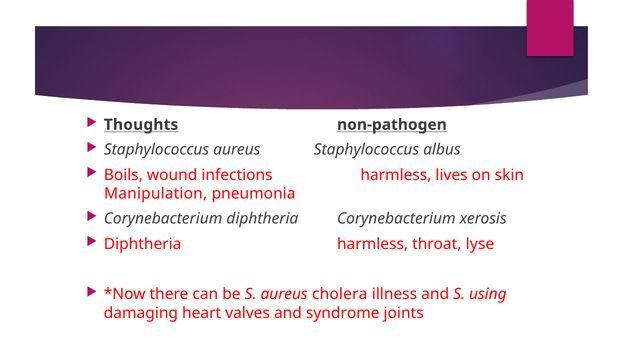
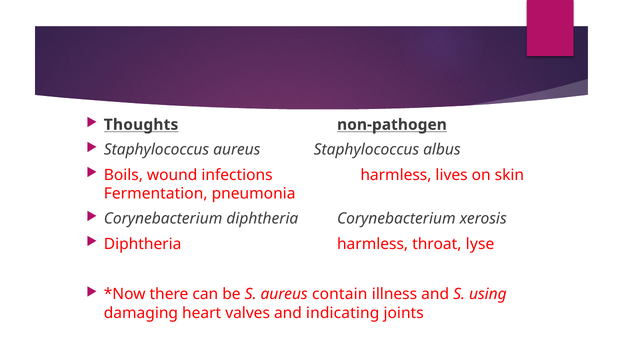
Manipulation: Manipulation -> Fermentation
cholera: cholera -> contain
syndrome: syndrome -> indicating
